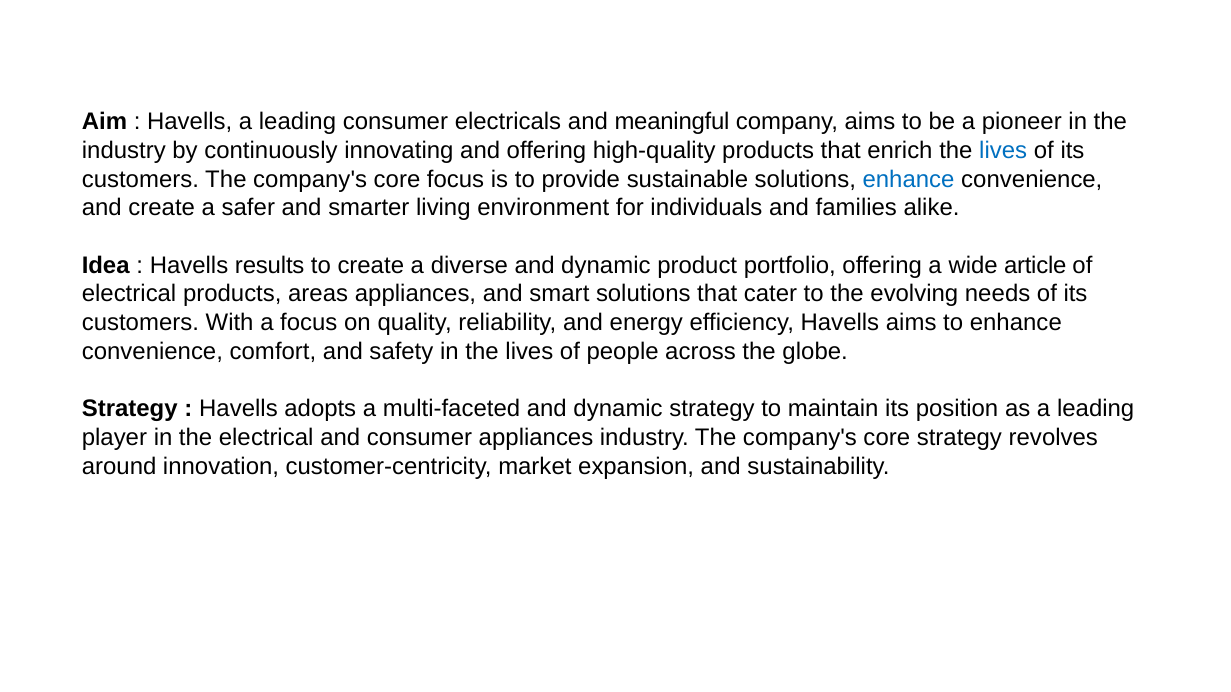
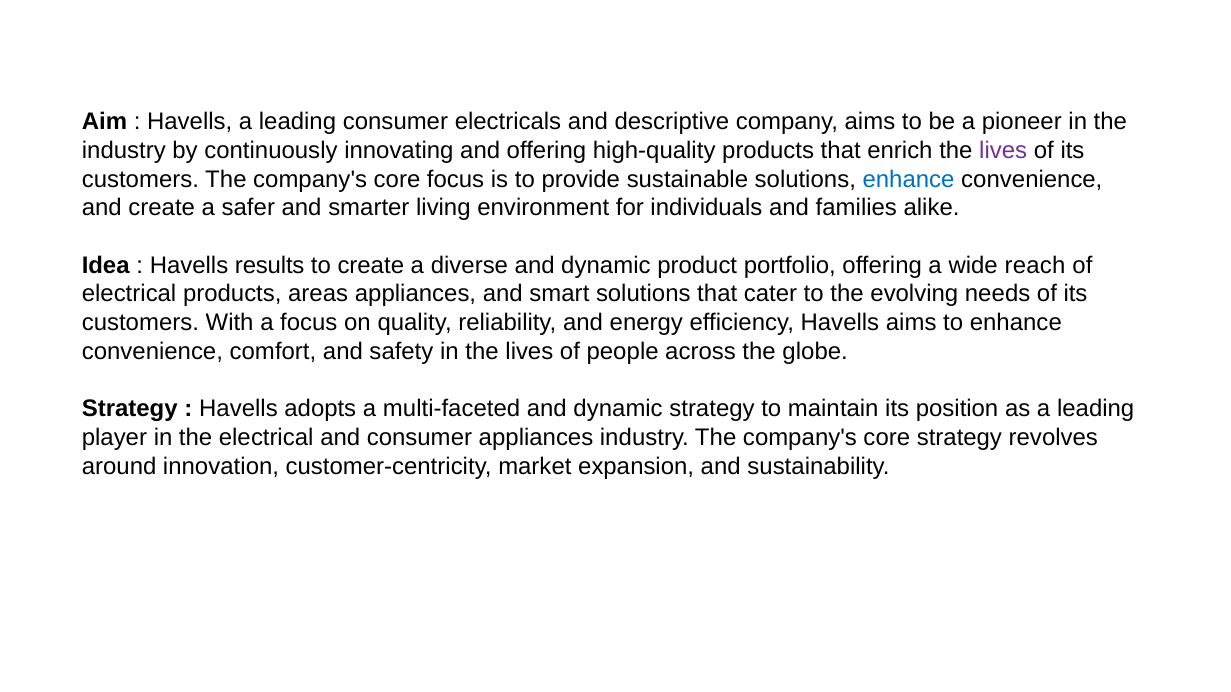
meaningful: meaningful -> descriptive
lives at (1003, 151) colour: blue -> purple
article: article -> reach
